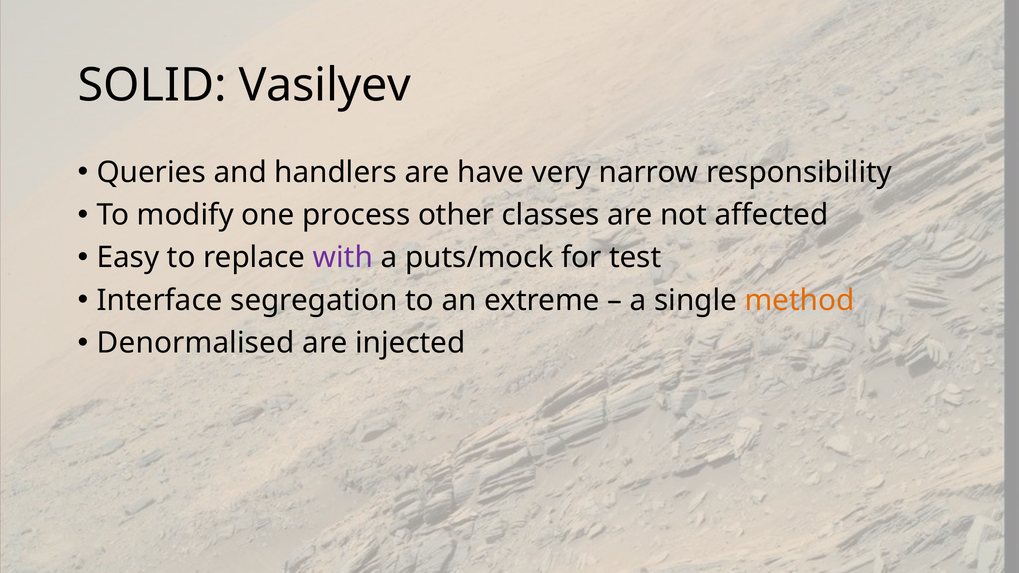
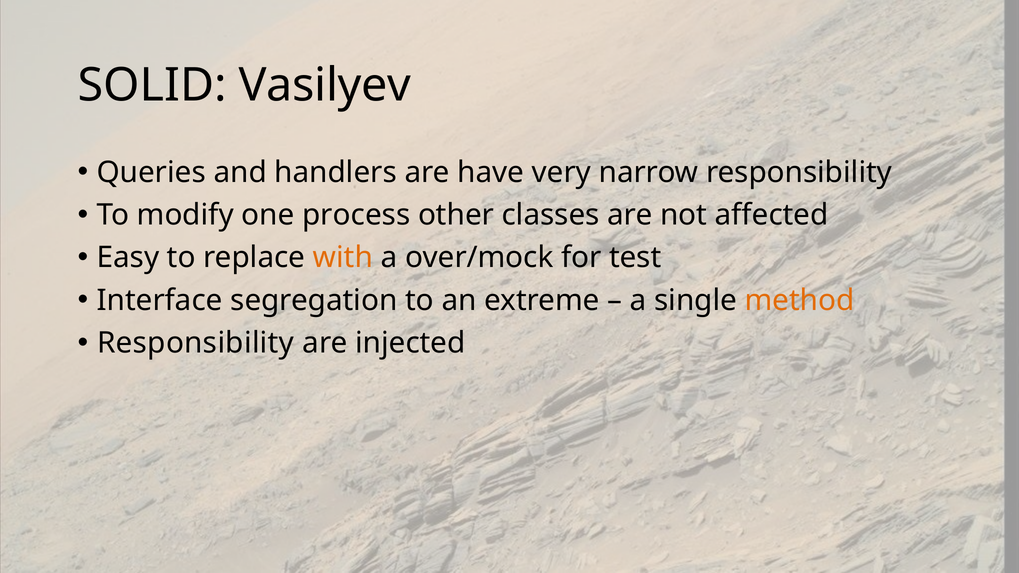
with colour: purple -> orange
puts/mock: puts/mock -> over/mock
Denormalised at (196, 343): Denormalised -> Responsibility
